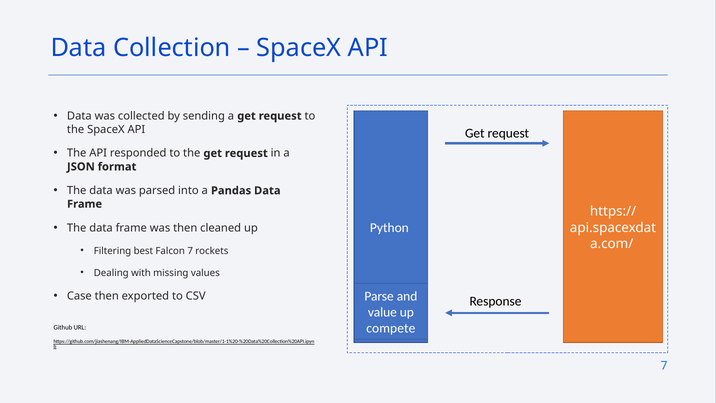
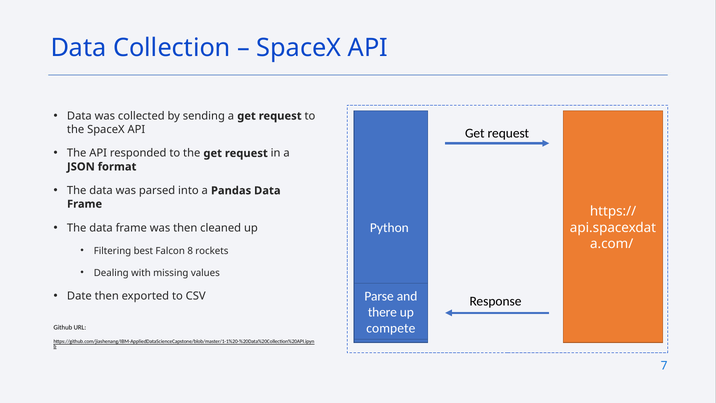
Falcon 7: 7 -> 8
Case: Case -> Date
value: value -> there
